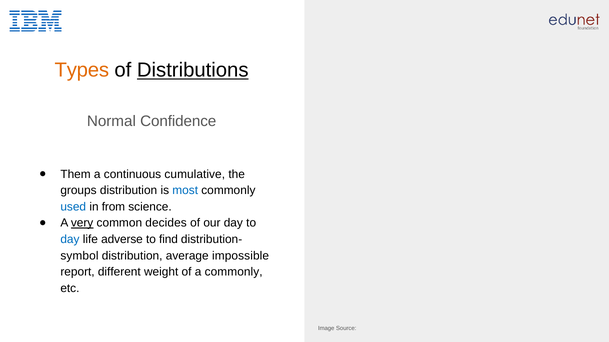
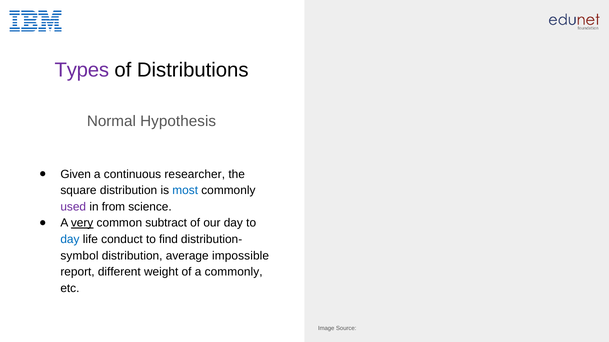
Types colour: orange -> purple
Distributions underline: present -> none
Confidence: Confidence -> Hypothesis
Them: Them -> Given
cumulative: cumulative -> researcher
groups: groups -> square
used colour: blue -> purple
decides: decides -> subtract
adverse: adverse -> conduct
